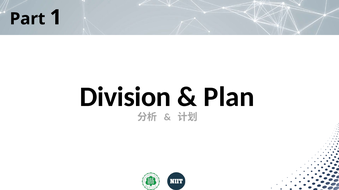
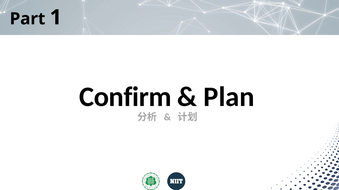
Division: Division -> Confirm
